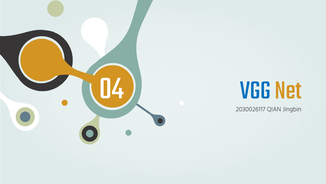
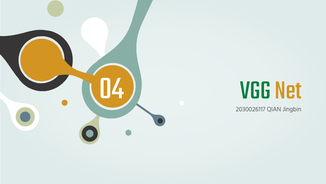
VGG colour: blue -> green
